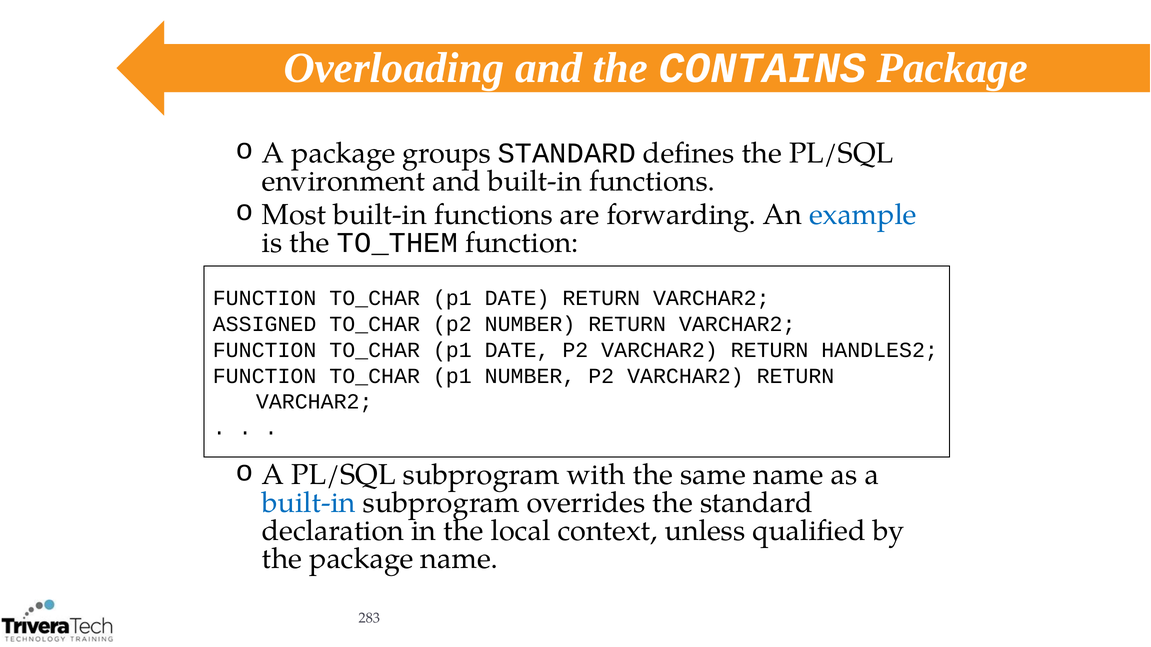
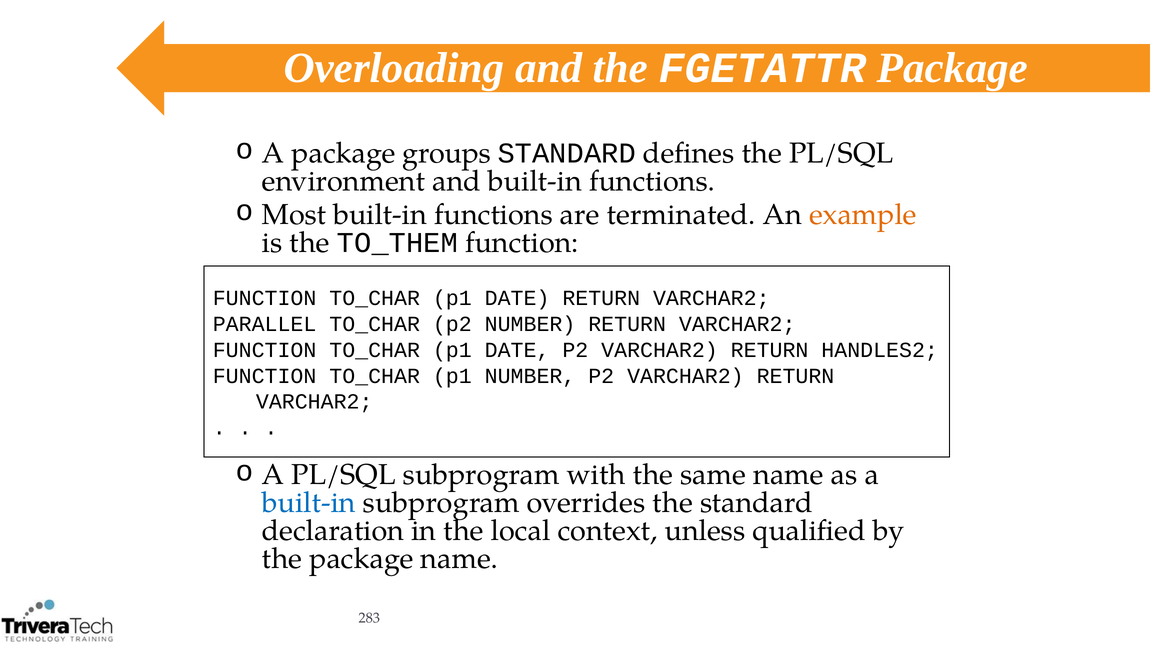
CONTAINS: CONTAINS -> FGETATTR
forwarding: forwarding -> terminated
example colour: blue -> orange
ASSIGNED: ASSIGNED -> PARALLEL
